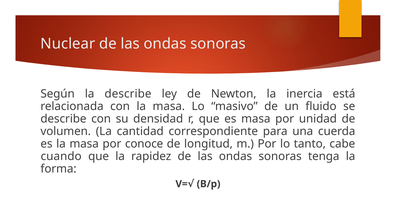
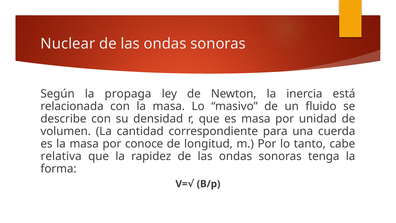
la describe: describe -> propaga
cuando: cuando -> relativa
